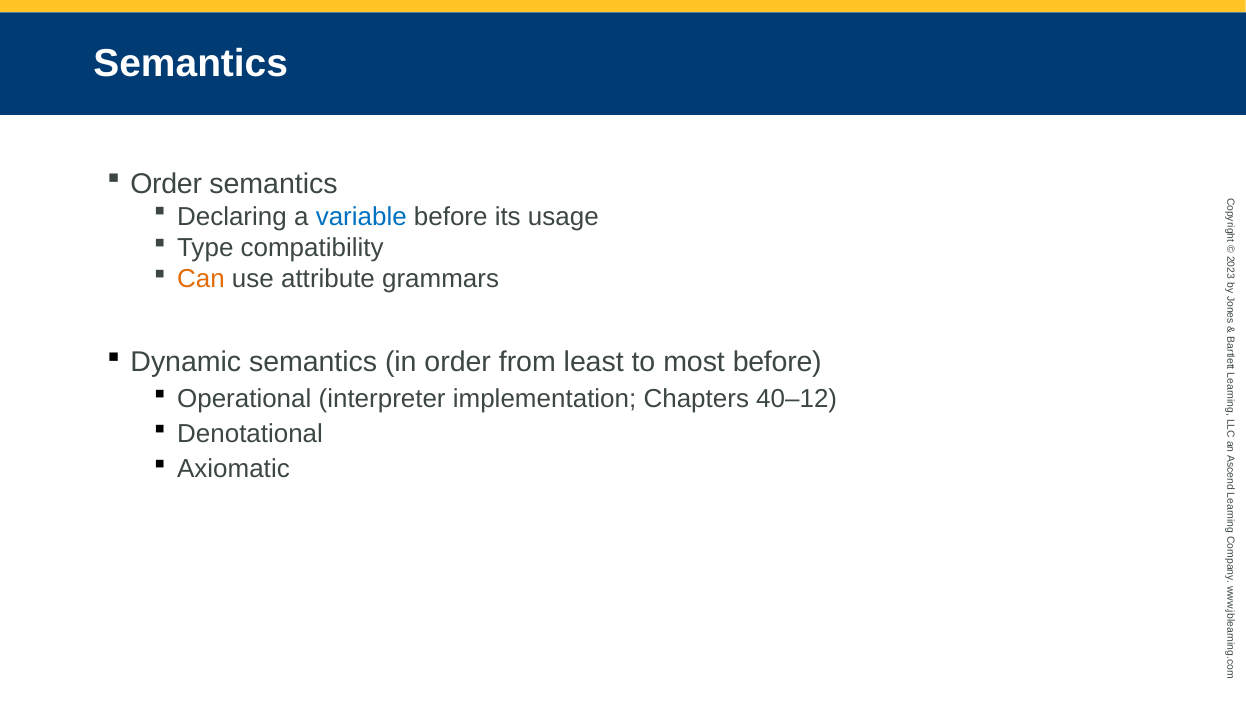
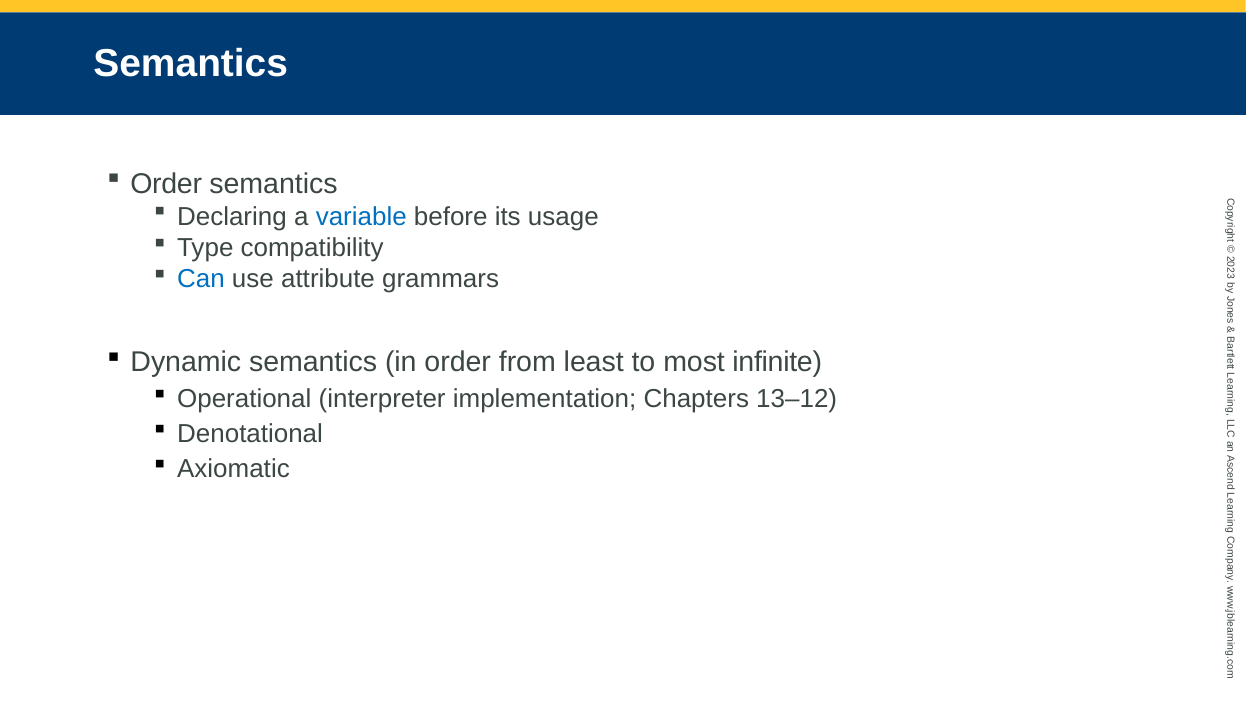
Can colour: orange -> blue
most before: before -> infinite
40–12: 40–12 -> 13–12
